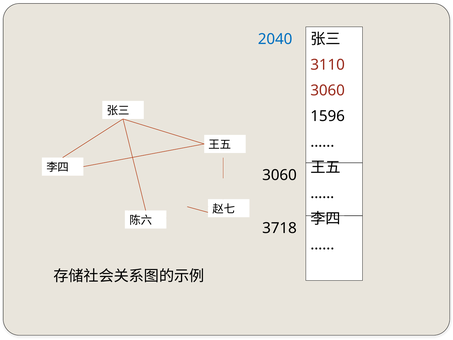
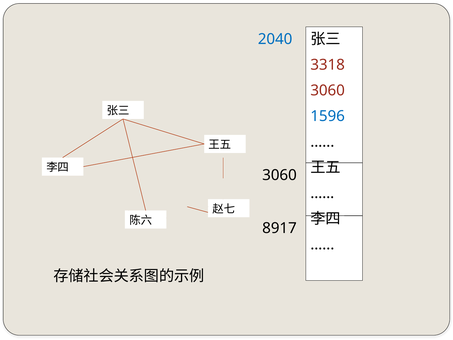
3110: 3110 -> 3318
1596 colour: black -> blue
3718: 3718 -> 8917
